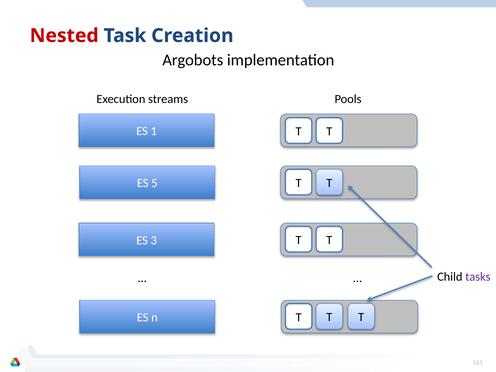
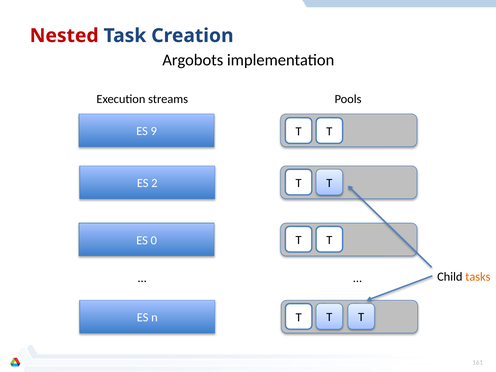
1: 1 -> 9
5: 5 -> 2
3: 3 -> 0
tasks colour: purple -> orange
